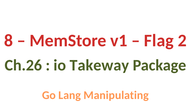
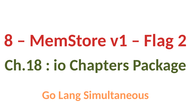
Ch.26: Ch.26 -> Ch.18
Takeway: Takeway -> Chapters
Manipulating: Manipulating -> Simultaneous
